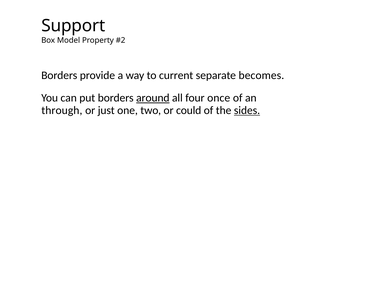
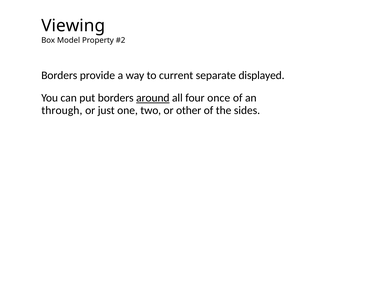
Support: Support -> Viewing
becomes: becomes -> displayed
could: could -> other
sides underline: present -> none
